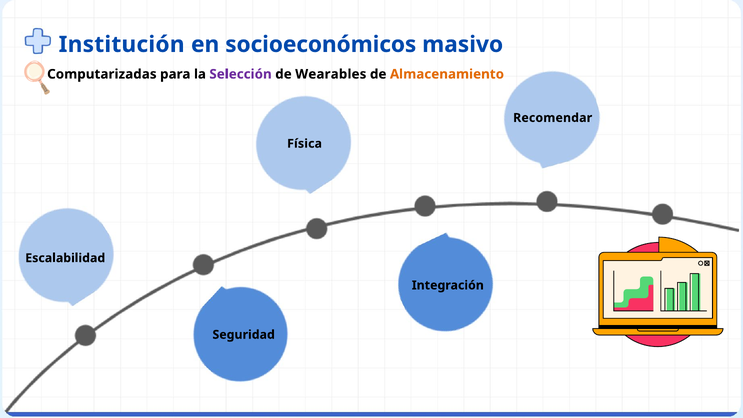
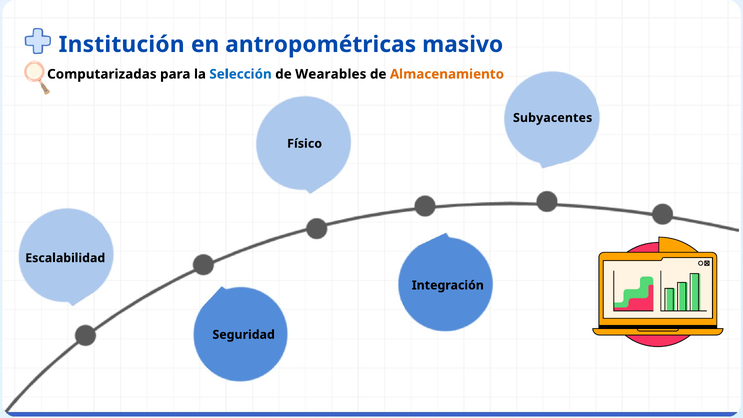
socioeconómicos: socioeconómicos -> antropométricas
Selección colour: purple -> blue
Recomendar: Recomendar -> Subyacentes
Física: Física -> Físico
